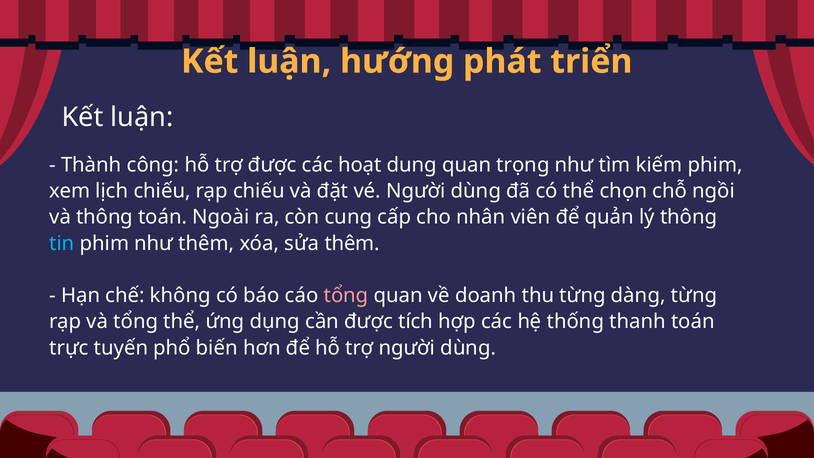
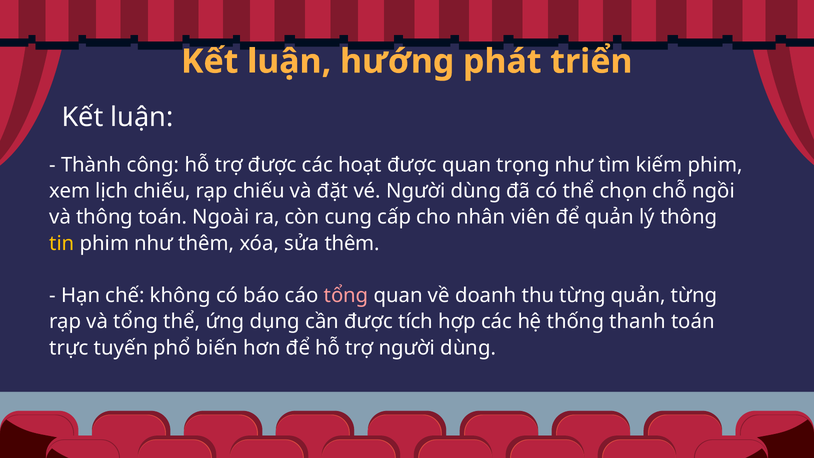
hoạt dung: dung -> được
tin colour: light blue -> yellow
từng dàng: dàng -> quản
